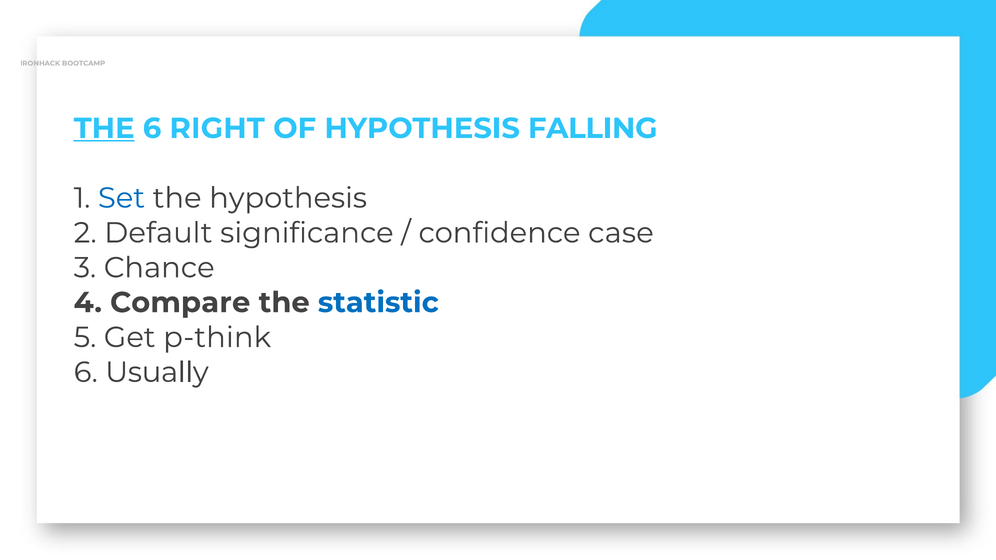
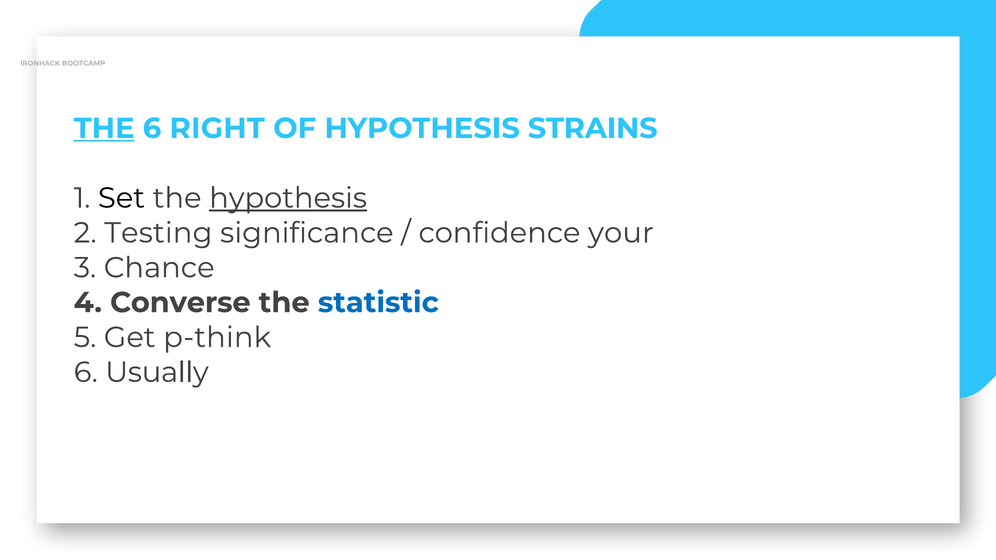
FALLING: FALLING -> STRAINS
Set colour: blue -> black
hypothesis at (288, 198) underline: none -> present
Default: Default -> Testing
case: case -> your
Compare: Compare -> Converse
